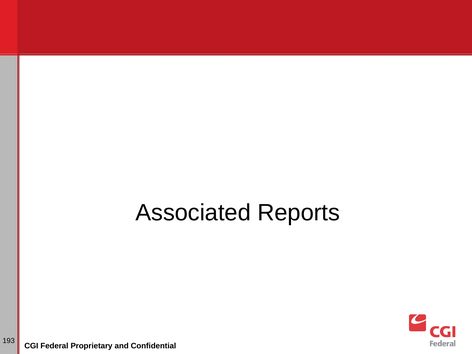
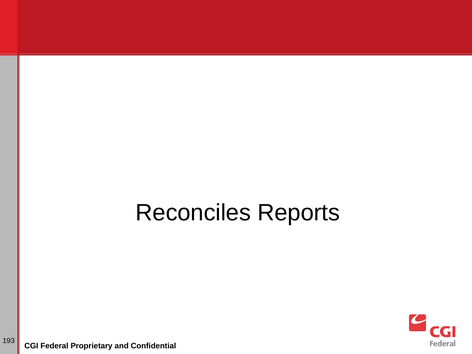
Associated: Associated -> Reconciles
